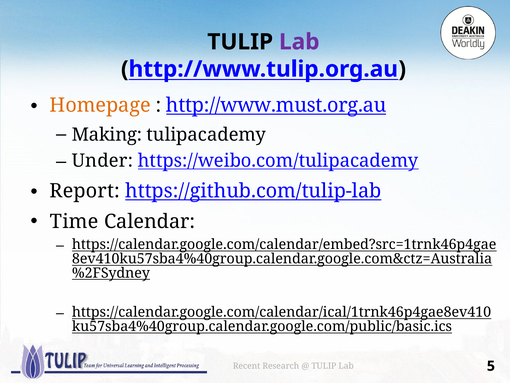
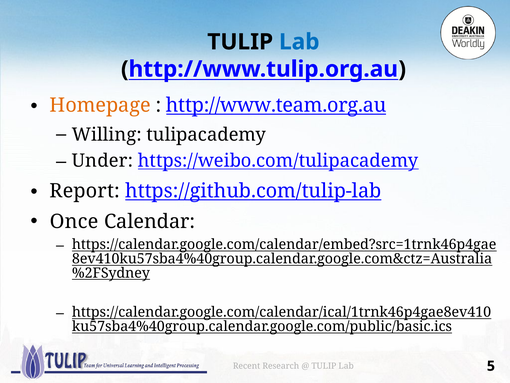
Lab at (299, 42) colour: purple -> blue
http://www.must.org.au: http://www.must.org.au -> http://www.team.org.au
Making: Making -> Willing
Time: Time -> Once
